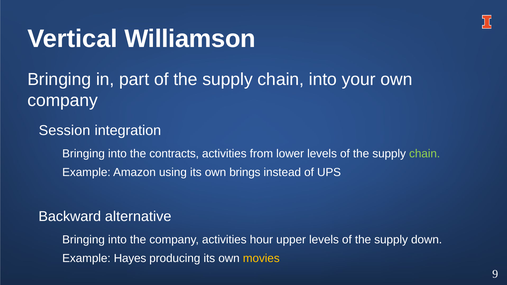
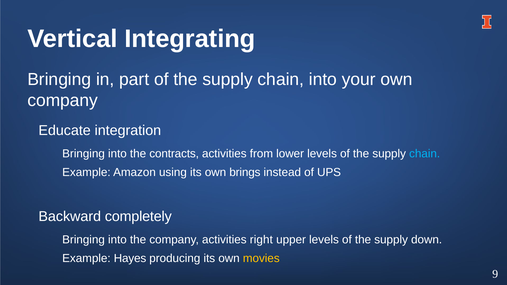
Williamson: Williamson -> Integrating
Session: Session -> Educate
chain at (425, 154) colour: light green -> light blue
alternative: alternative -> completely
hour: hour -> right
